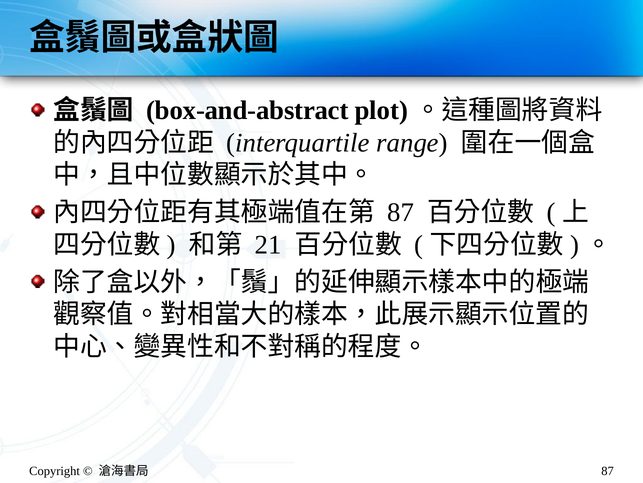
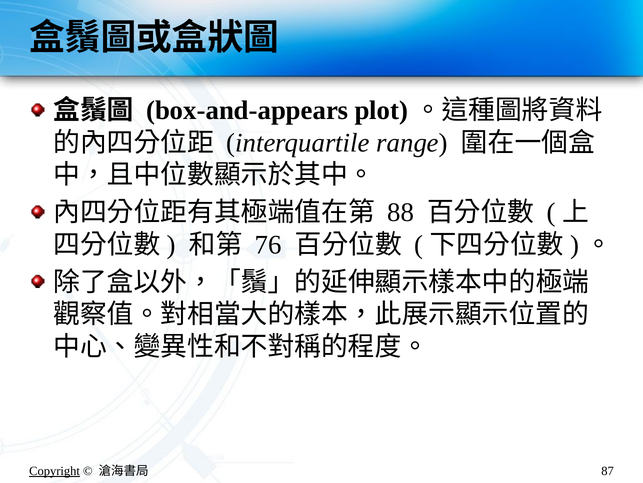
box-and-abstract: box-and-abstract -> box-and-appears
87 at (401, 212): 87 -> 88
21: 21 -> 76
Copyright underline: none -> present
